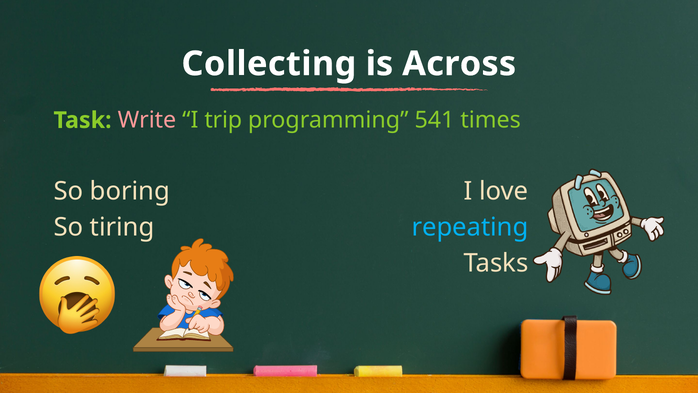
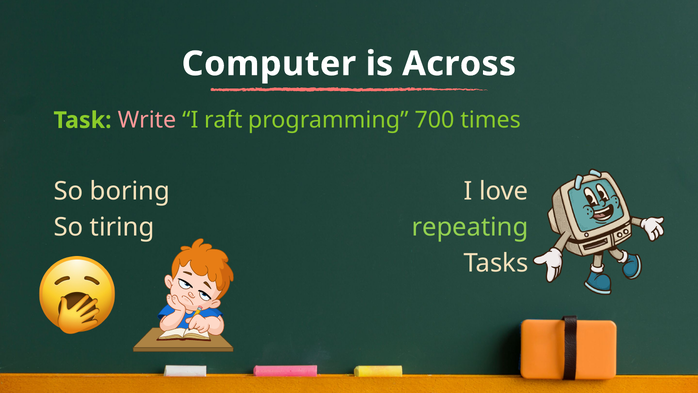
Collecting: Collecting -> Computer
trip: trip -> raft
541: 541 -> 700
repeating colour: light blue -> light green
